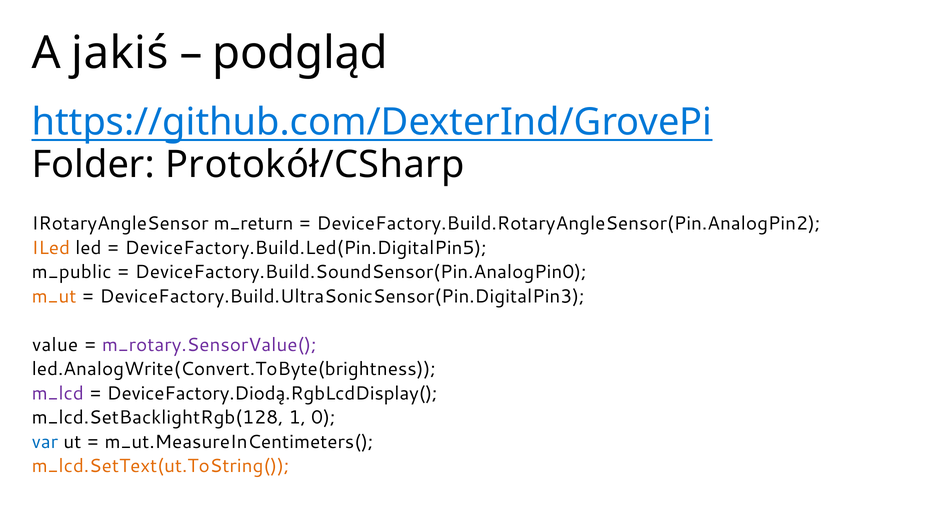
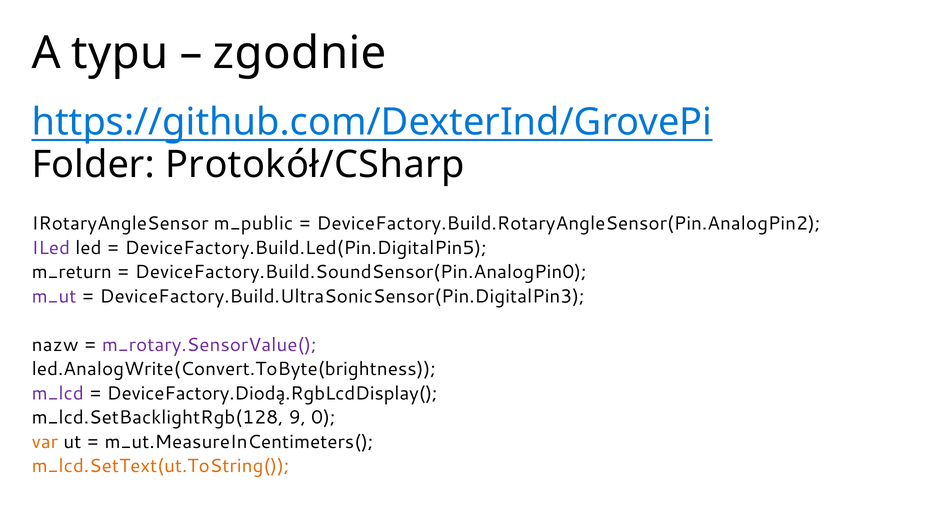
jakiś: jakiś -> typu
podgląd: podgląd -> zgodnie
m_return: m_return -> m_public
ILed colour: orange -> purple
m_public: m_public -> m_return
m_ut colour: orange -> purple
value: value -> nazw
1: 1 -> 9
var colour: blue -> orange
